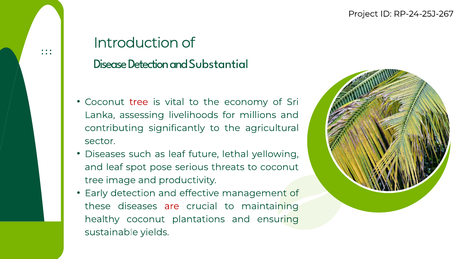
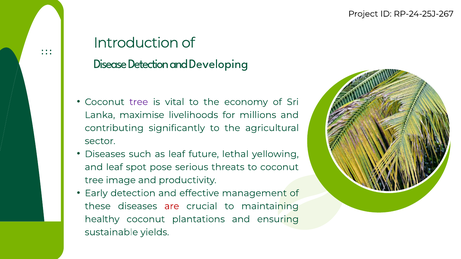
Substantial: Substantial -> Developing
tree at (139, 102) colour: red -> purple
assessing: assessing -> maximise
